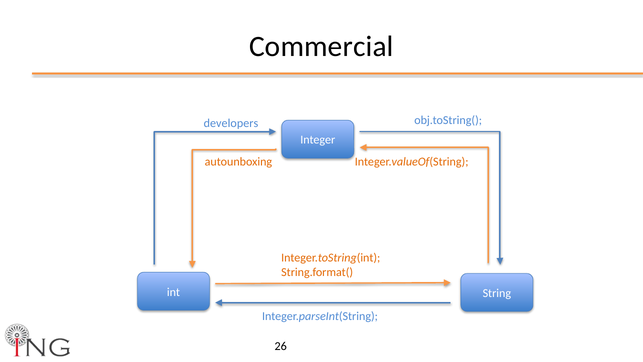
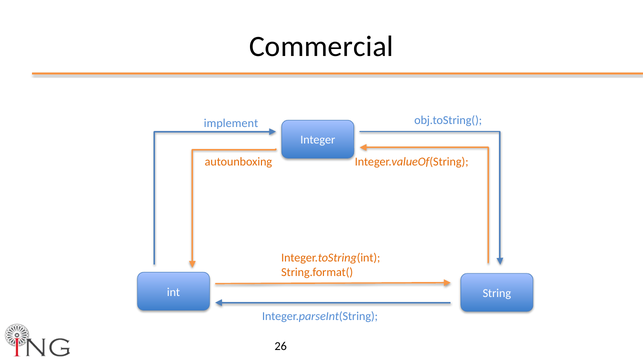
developers: developers -> implement
